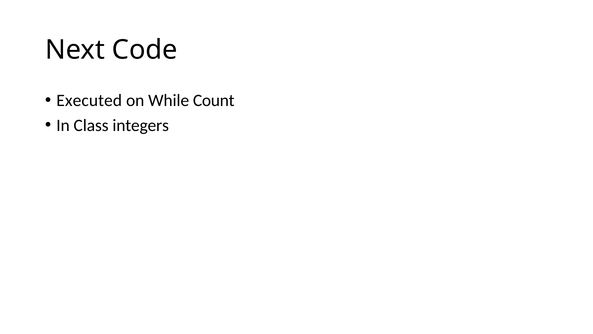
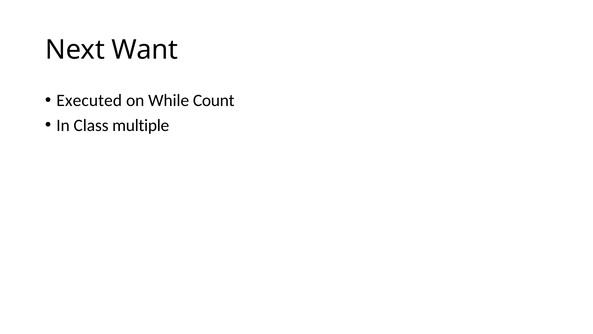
Code: Code -> Want
integers: integers -> multiple
